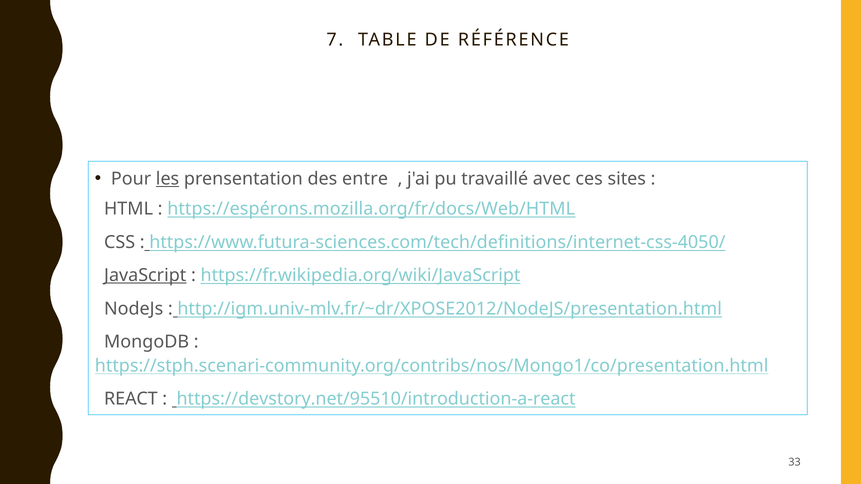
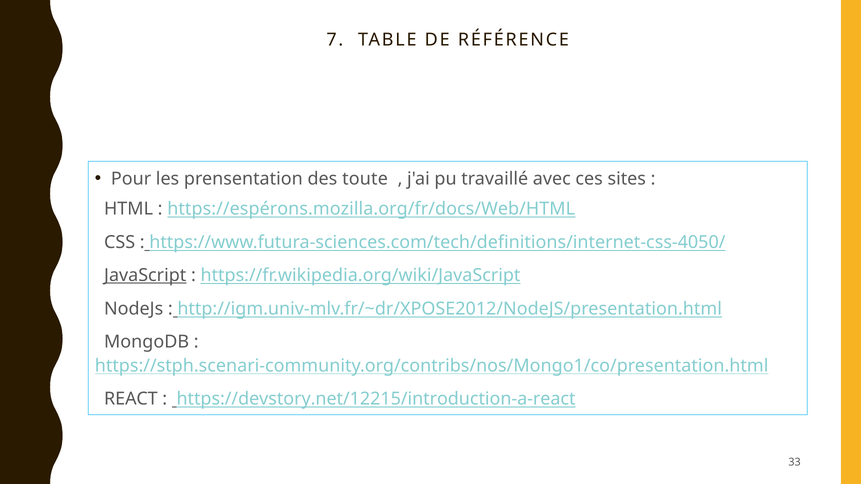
les underline: present -> none
entre: entre -> toute
https://devstory.net/95510/introduction-a-react: https://devstory.net/95510/introduction-a-react -> https://devstory.net/12215/introduction-a-react
